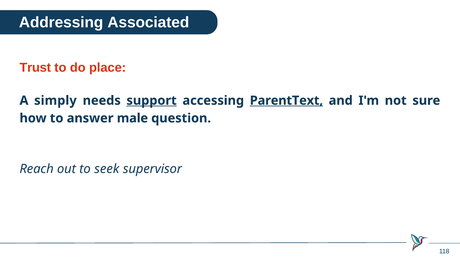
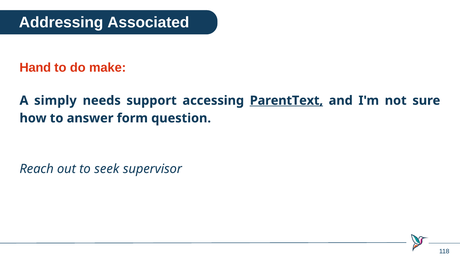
Trust: Trust -> Hand
place: place -> make
support underline: present -> none
male: male -> form
